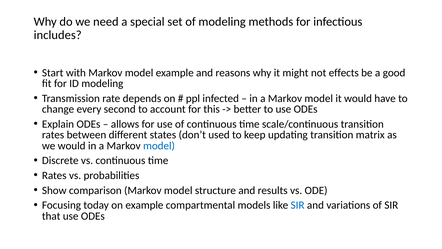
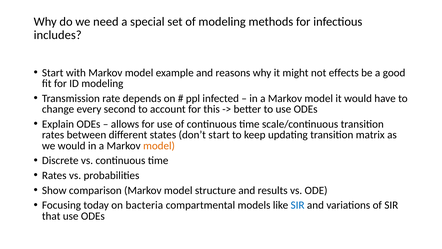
don’t used: used -> start
model at (159, 145) colour: blue -> orange
on example: example -> bacteria
